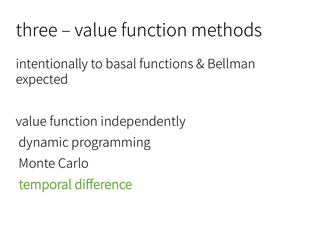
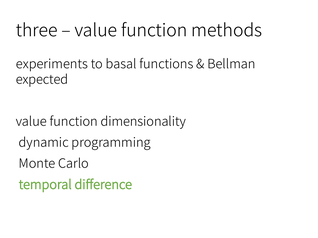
intentionally: intentionally -> experiments
independently: independently -> dimensionality
